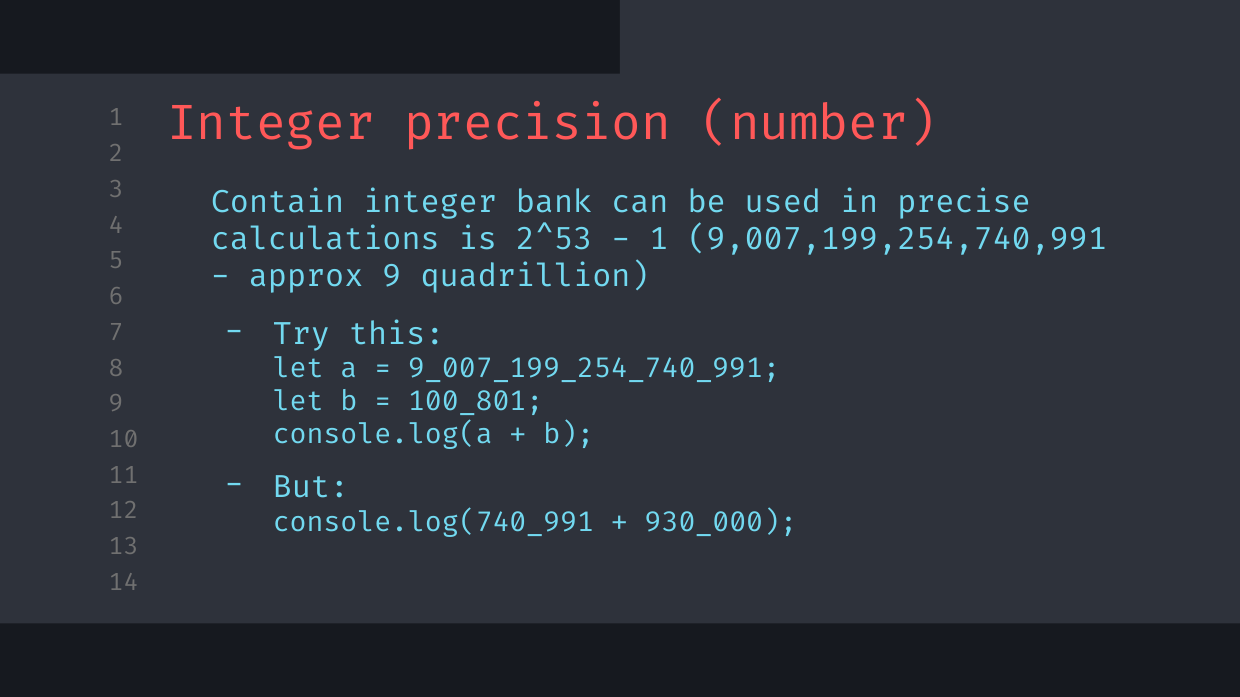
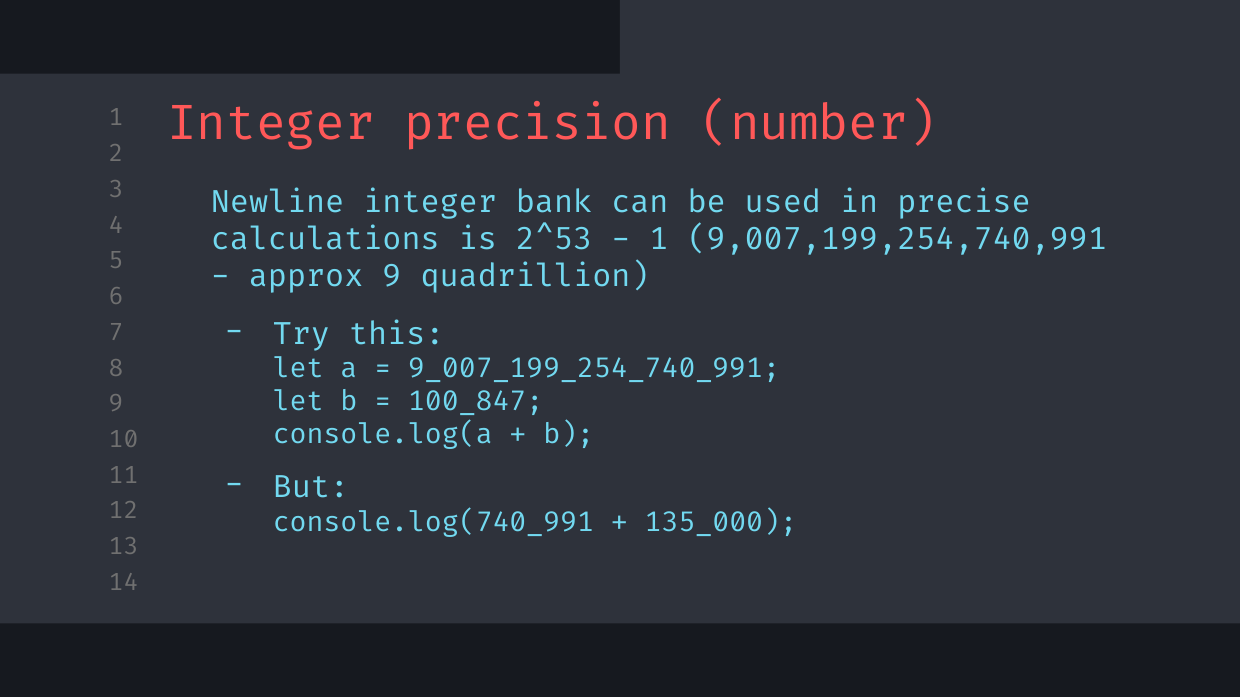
Contain: Contain -> Newline
100_801: 100_801 -> 100_847
930_000: 930_000 -> 135_000
